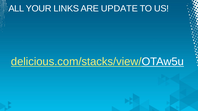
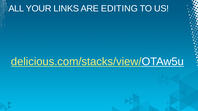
UPDATE: UPDATE -> EDITING
